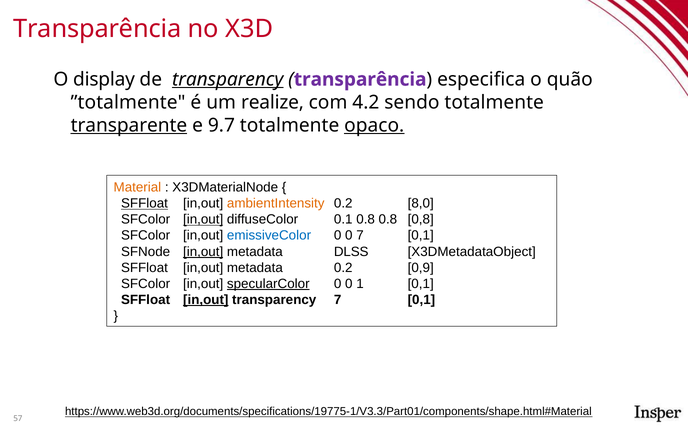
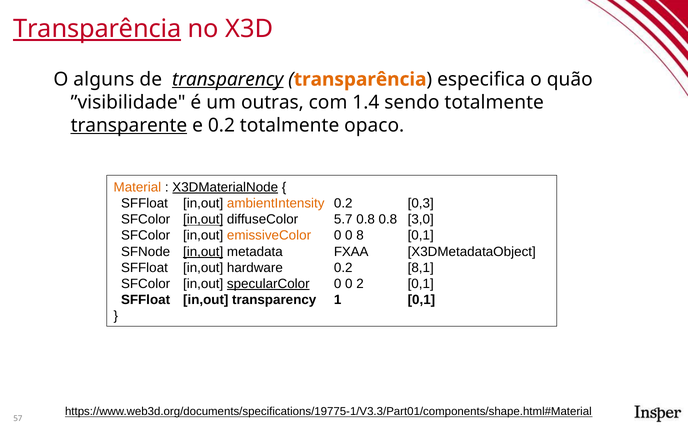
Transparência at (97, 29) underline: none -> present
display: display -> alguns
transparência at (360, 79) colour: purple -> orange
”totalmente: ”totalmente -> ”visibilidade
realize: realize -> outras
4.2: 4.2 -> 1.4
e 9.7: 9.7 -> 0.2
opaco underline: present -> none
X3DMaterialNode underline: none -> present
SFFloat at (144, 203) underline: present -> none
8,0: 8,0 -> 0,3
0.1: 0.1 -> 5.7
0,8: 0,8 -> 3,0
emissiveColor colour: blue -> orange
0 7: 7 -> 8
DLSS: DLSS -> FXAA
SFFloat in,out metadata: metadata -> hardware
0,9: 0,9 -> 8,1
1: 1 -> 2
in,out at (206, 300) underline: present -> none
transparency 7: 7 -> 1
